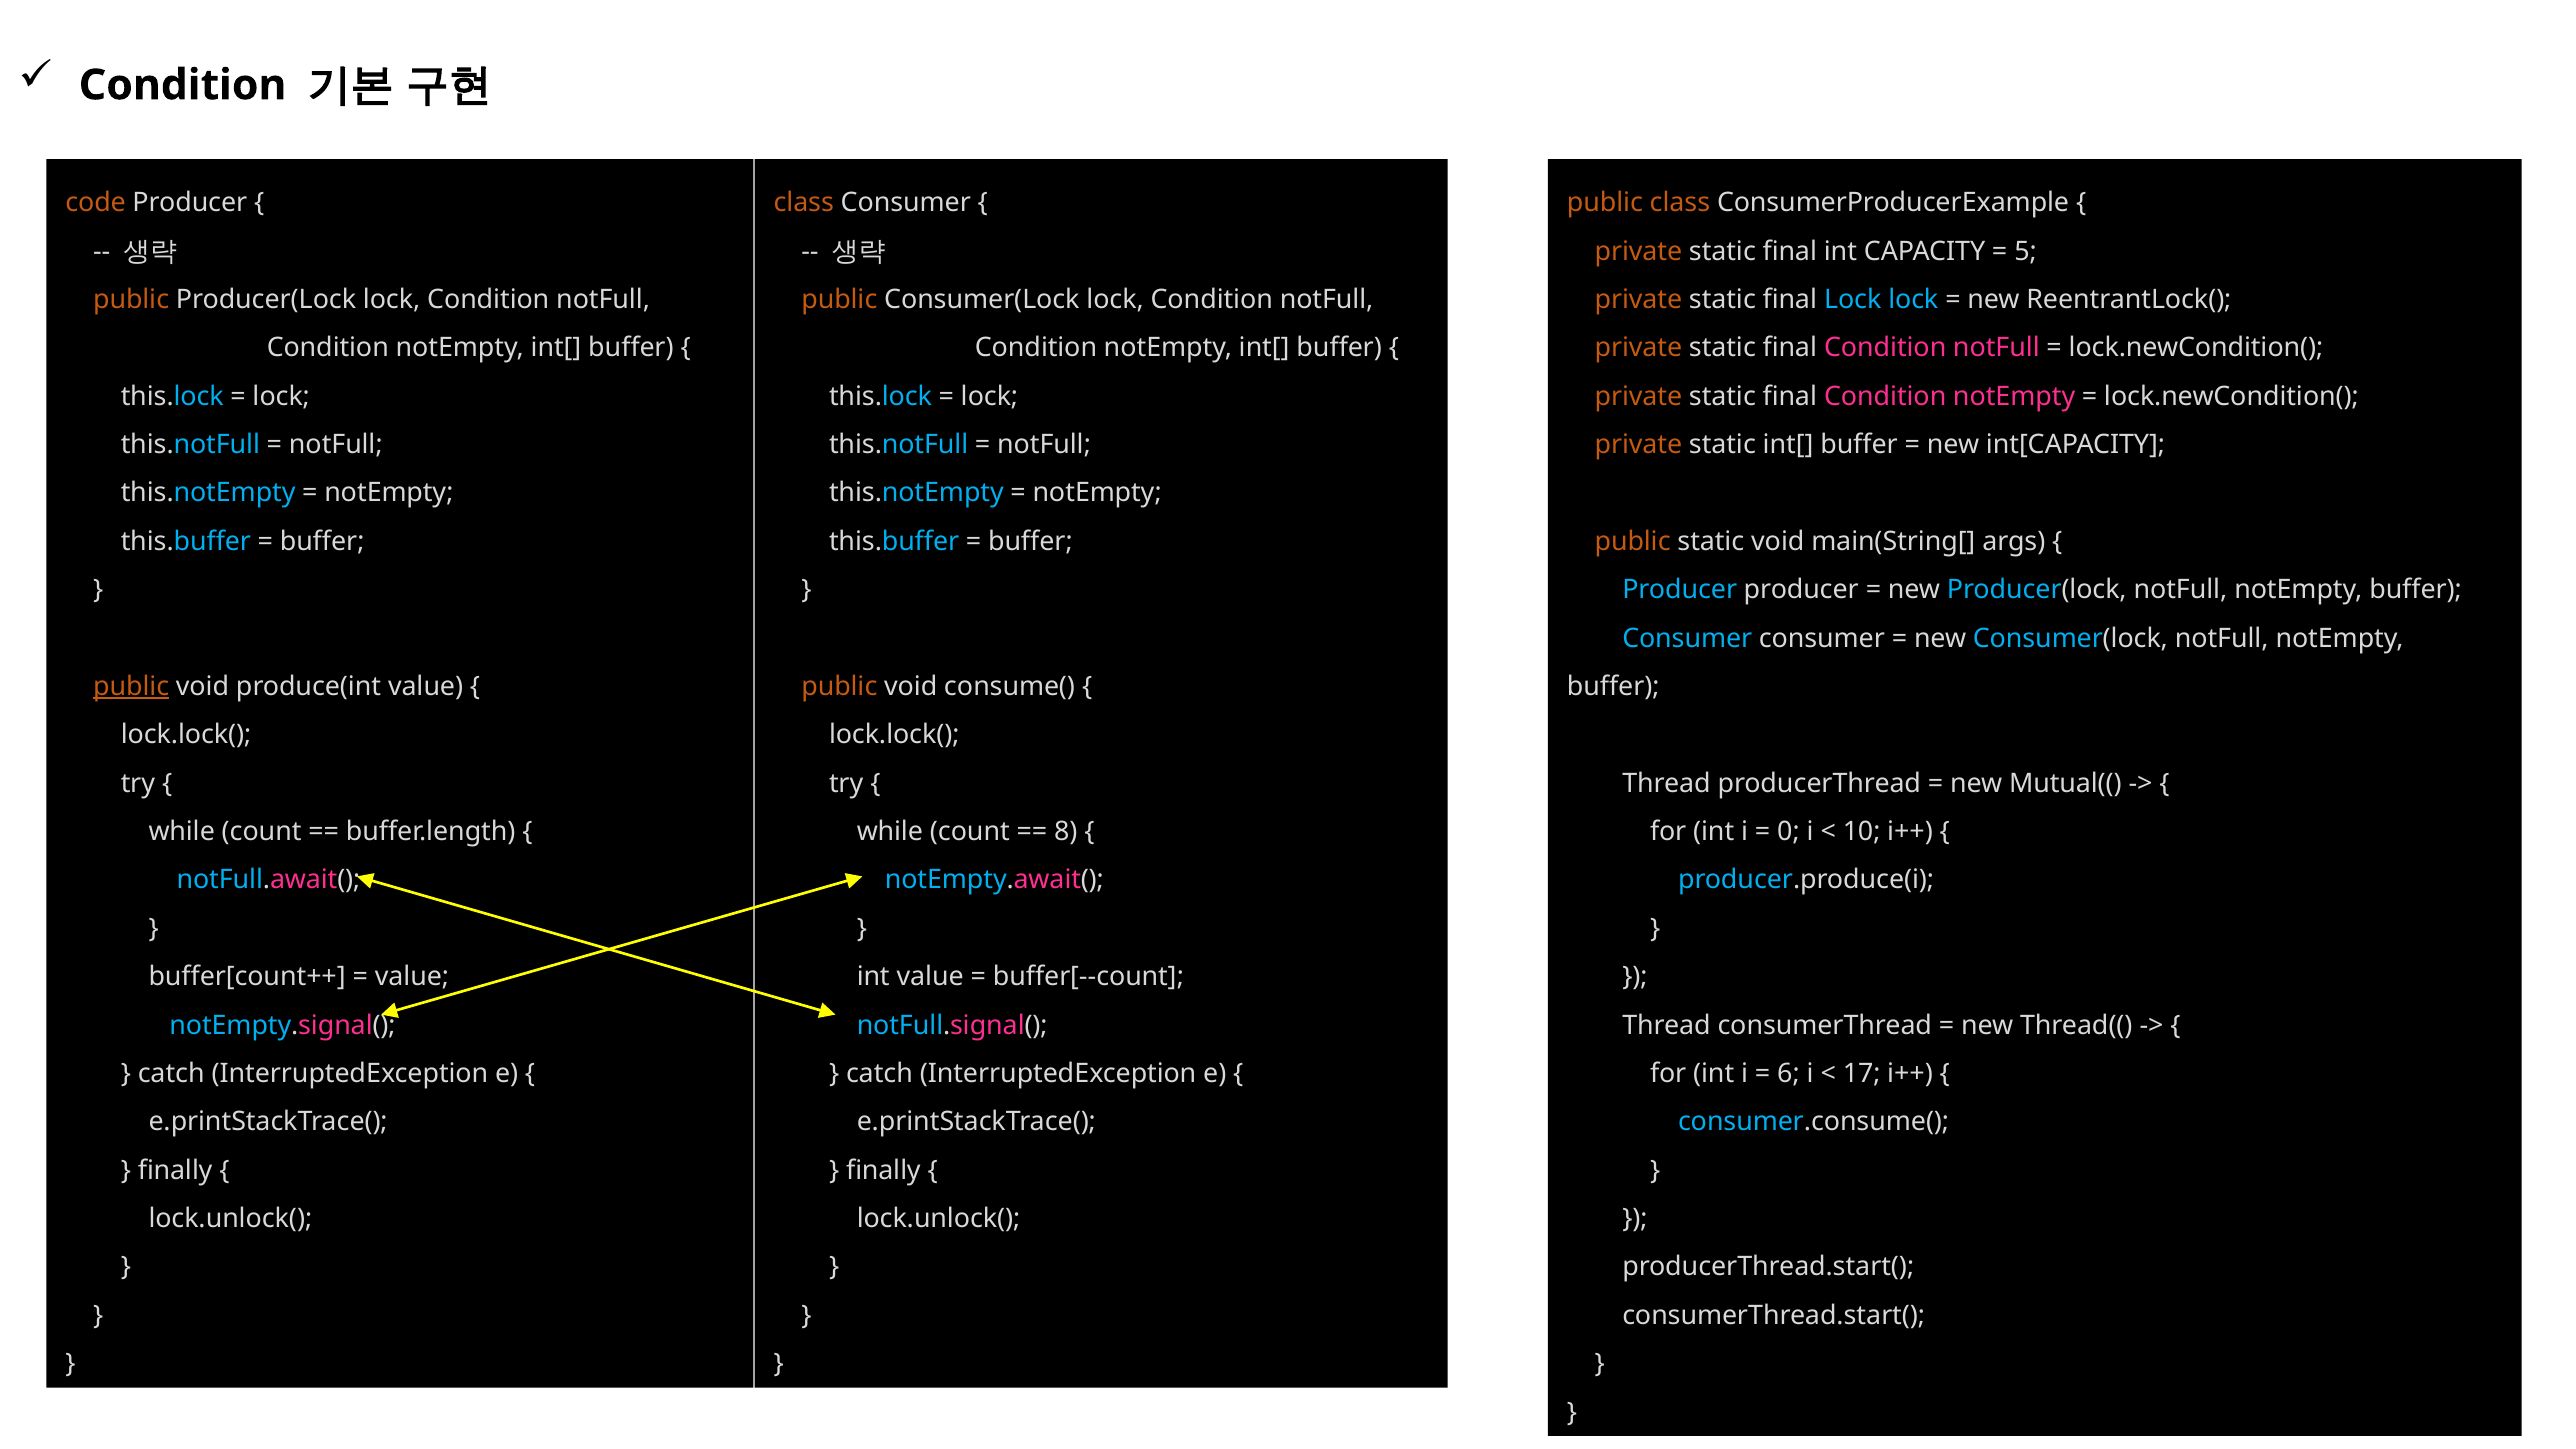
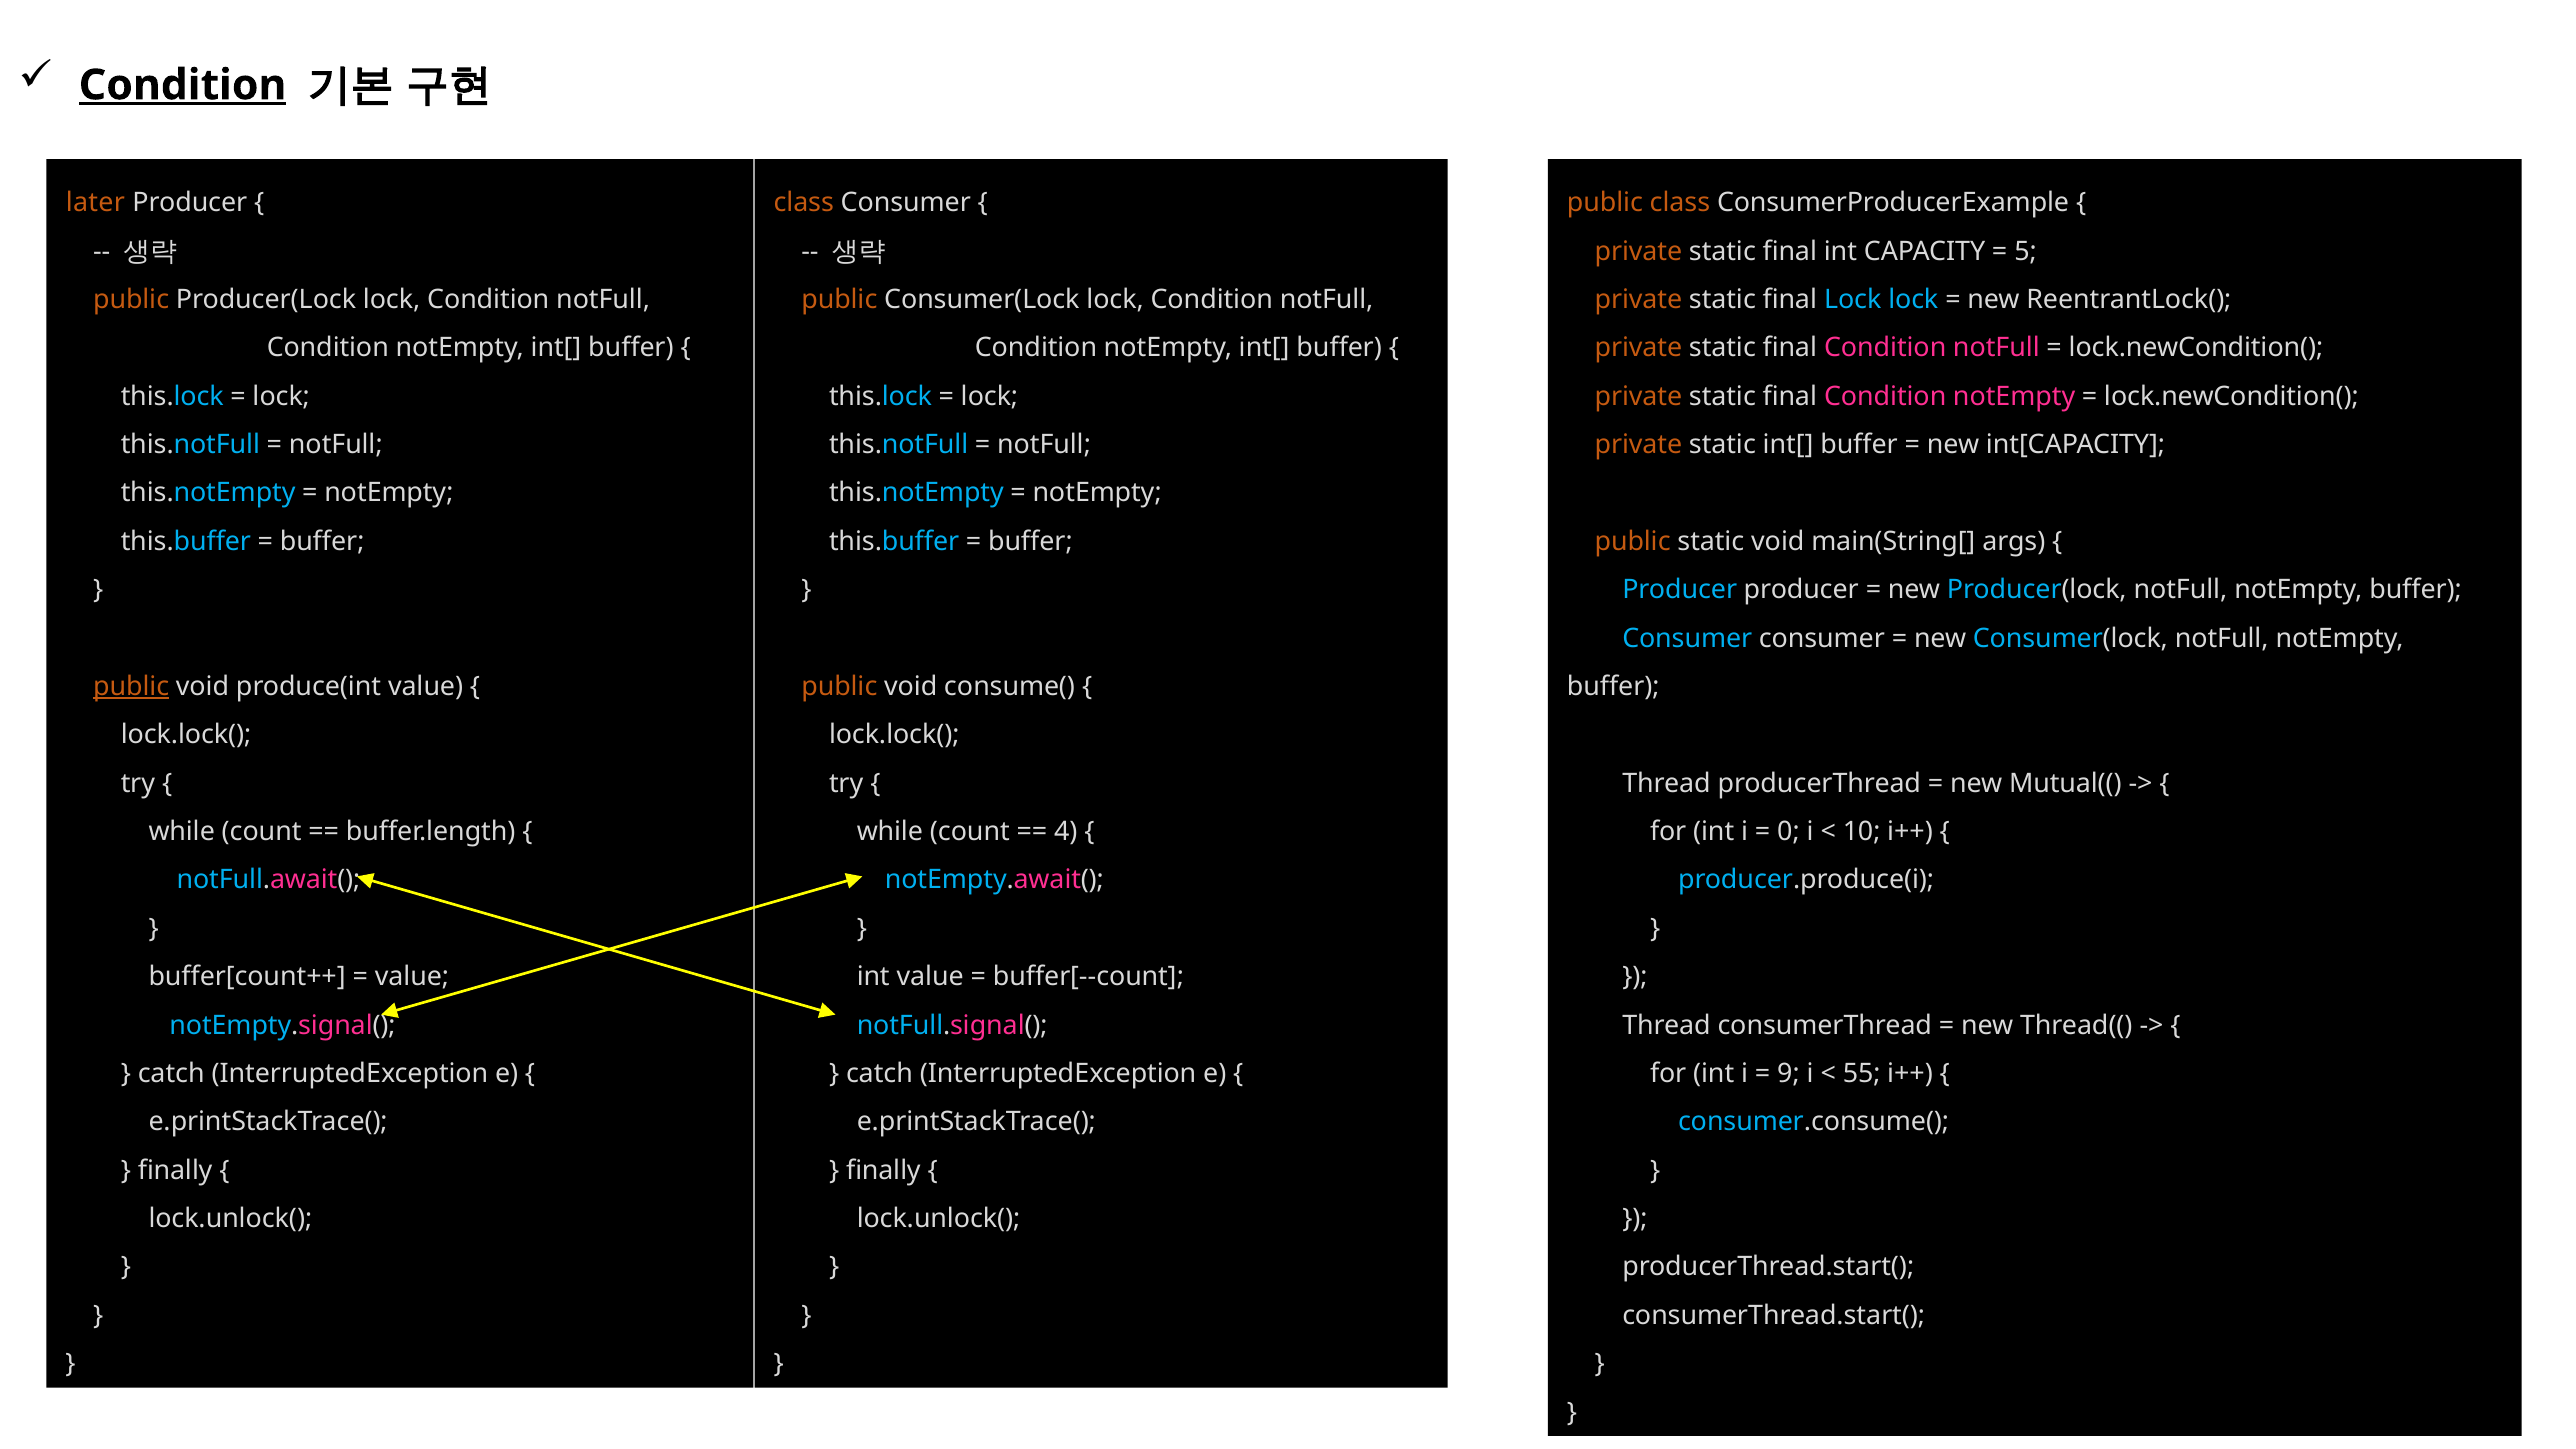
Condition at (183, 85) underline: none -> present
code: code -> later
8: 8 -> 4
6: 6 -> 9
17: 17 -> 55
